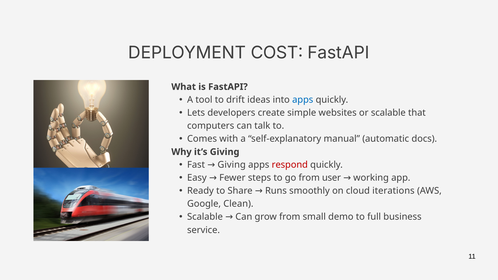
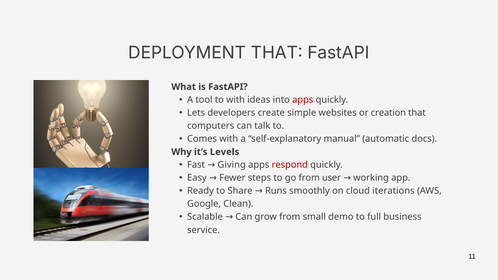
DEPLOYMENT COST: COST -> THAT
to drift: drift -> with
apps at (303, 100) colour: blue -> red
or scalable: scalable -> creation
it’s Giving: Giving -> Levels
